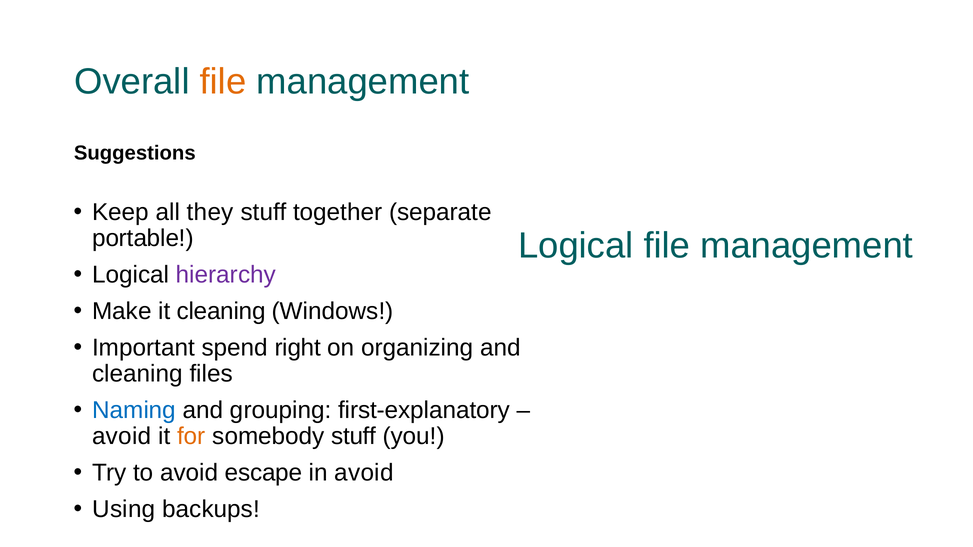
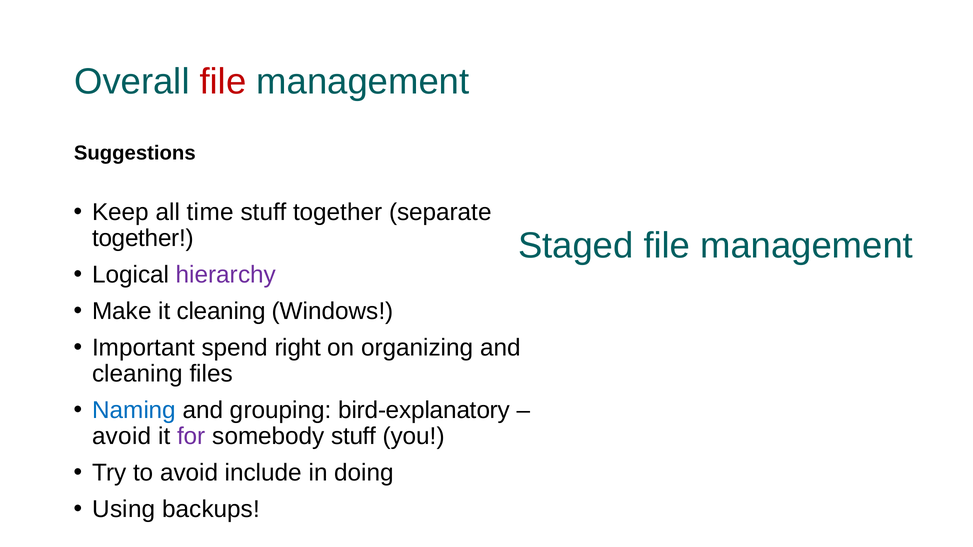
file at (223, 82) colour: orange -> red
they: they -> time
portable at (143, 239): portable -> together
Logical at (576, 246): Logical -> Staged
first-explanatory: first-explanatory -> bird-explanatory
for colour: orange -> purple
escape: escape -> include
in avoid: avoid -> doing
